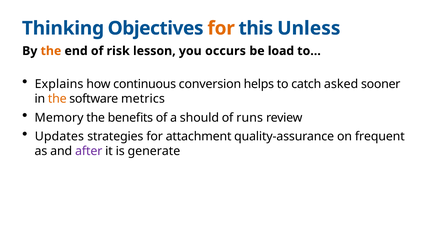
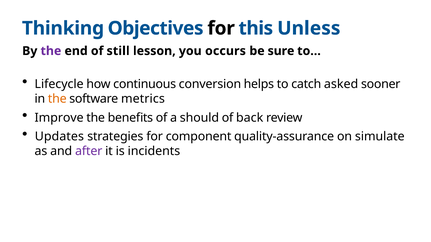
for at (221, 28) colour: orange -> black
the at (51, 51) colour: orange -> purple
risk: risk -> still
load: load -> sure
Explains: Explains -> Lifecycle
Memory: Memory -> Improve
runs: runs -> back
attachment: attachment -> component
frequent: frequent -> simulate
generate: generate -> incidents
